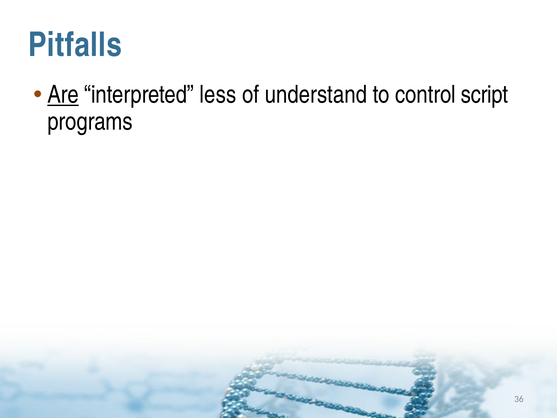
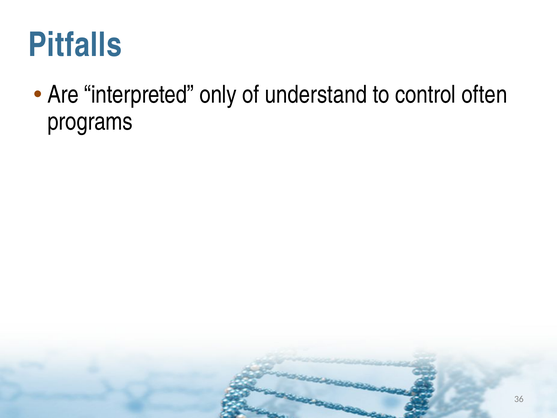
Are underline: present -> none
less: less -> only
script: script -> often
